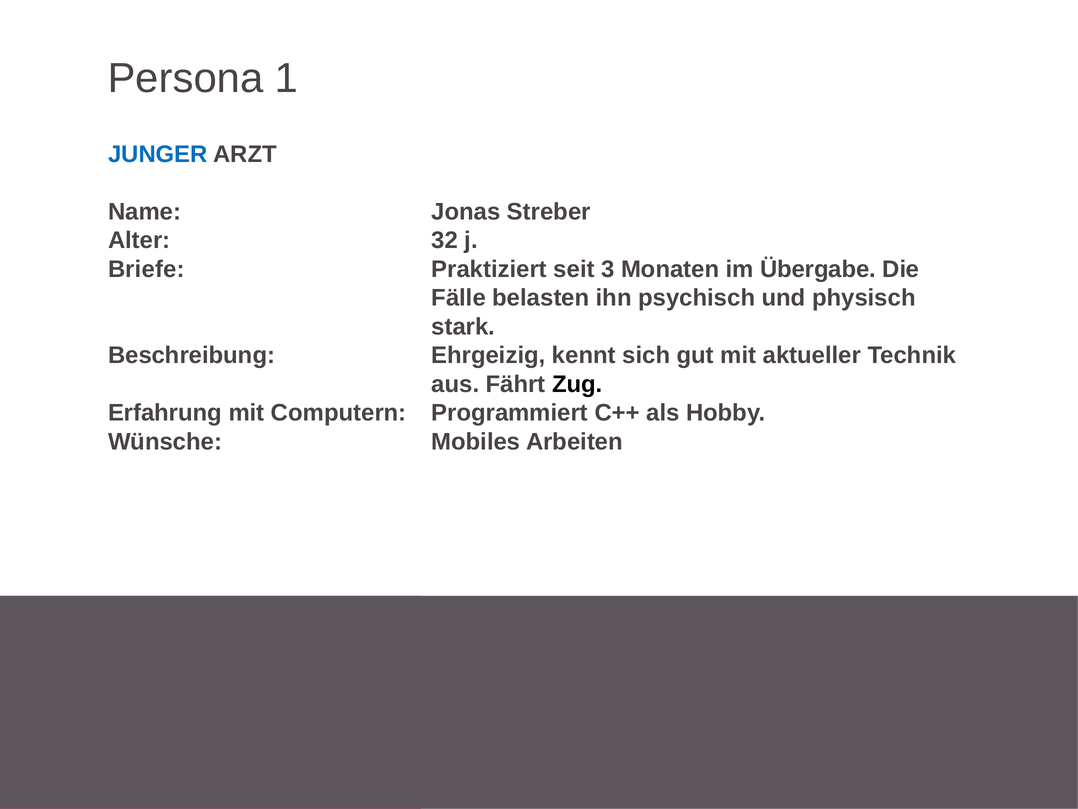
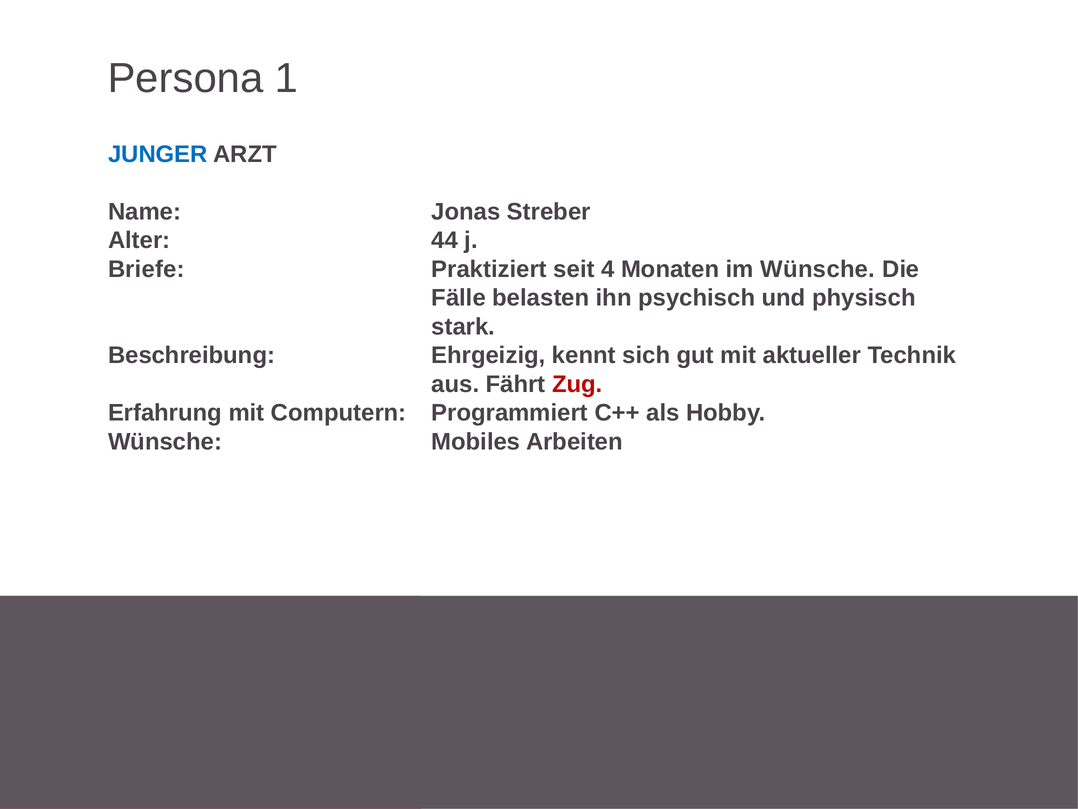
32: 32 -> 44
3: 3 -> 4
im Übergabe: Übergabe -> Wünsche
Zug colour: black -> red
